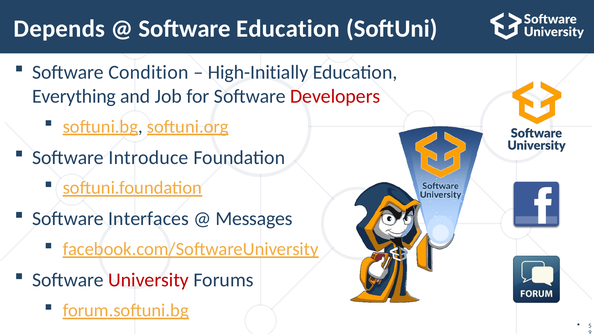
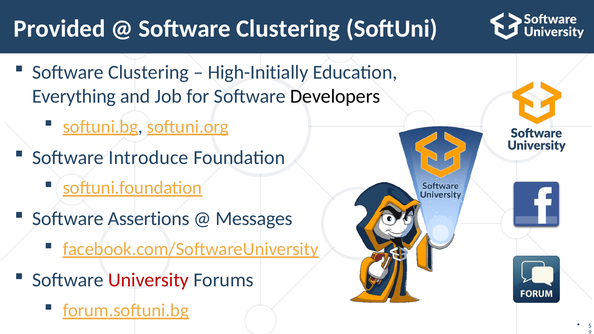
Depends: Depends -> Provided
Education at (288, 29): Education -> Clustering
Condition at (148, 72): Condition -> Clustering
Developers colour: red -> black
Interfaces: Interfaces -> Assertions
